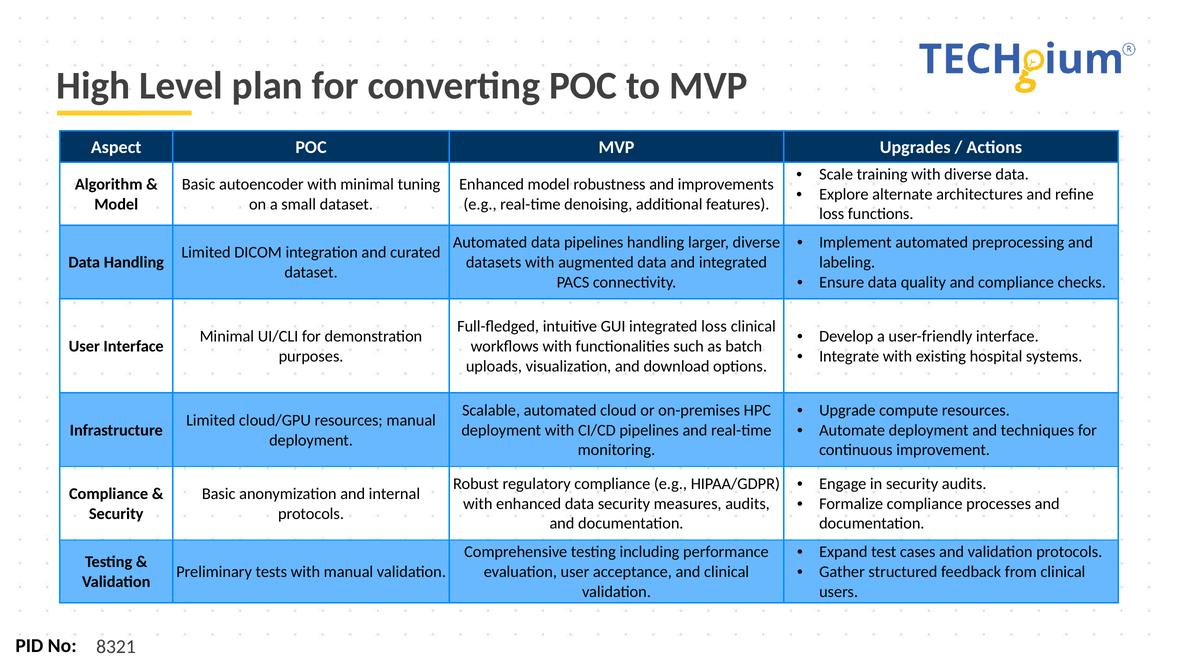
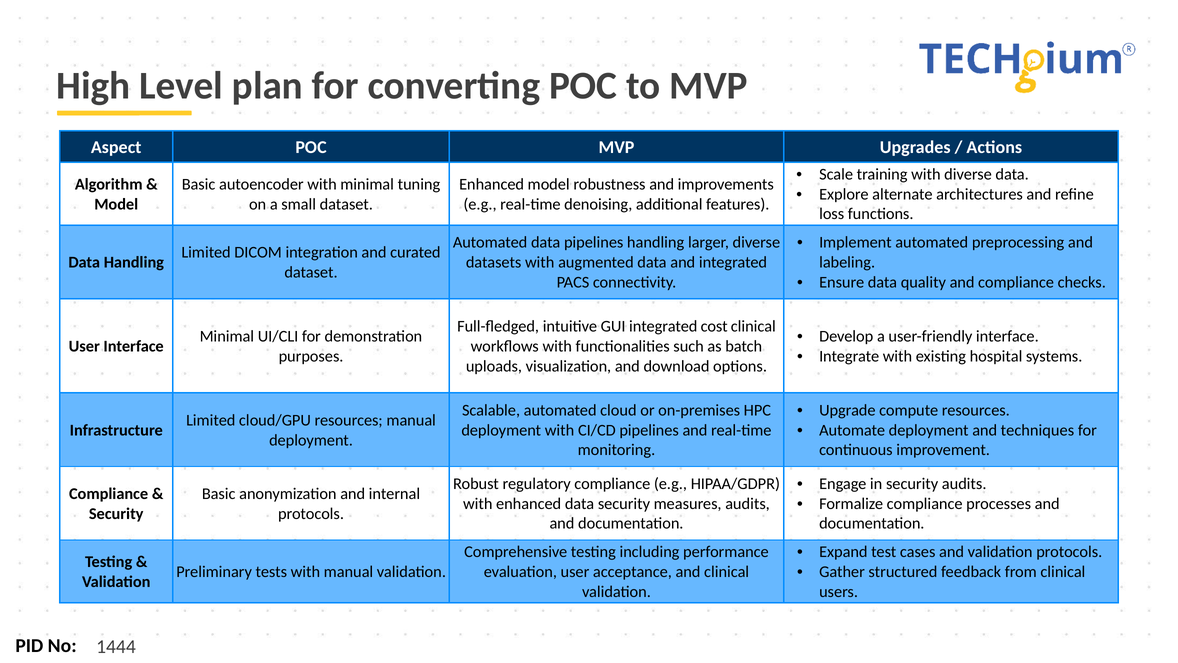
integrated loss: loss -> cost
8321: 8321 -> 1444
